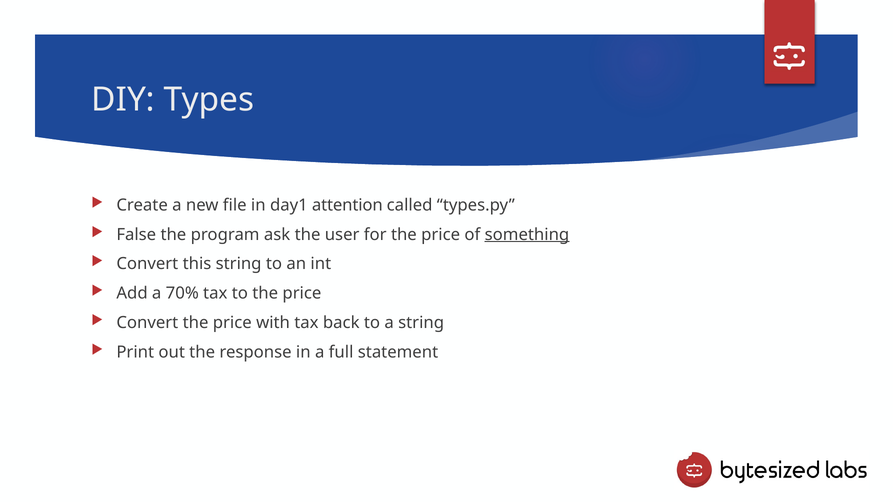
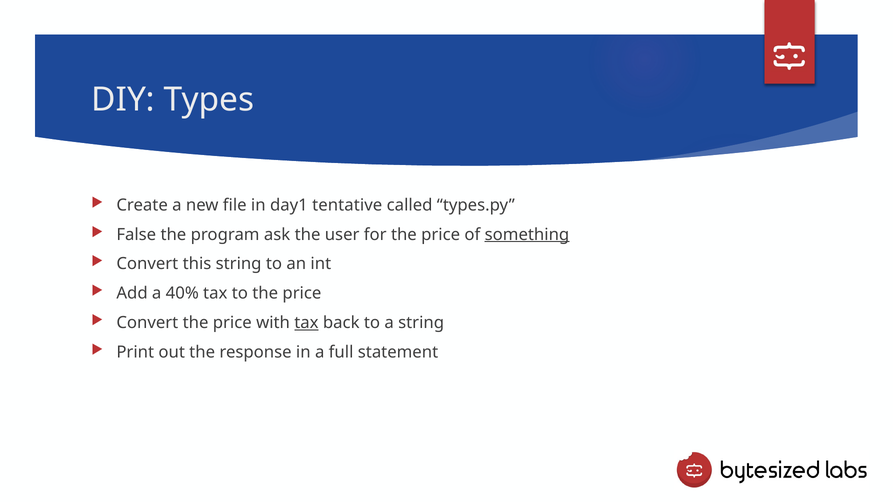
attention: attention -> tentative
70%: 70% -> 40%
tax at (306, 323) underline: none -> present
